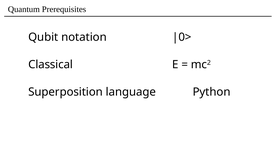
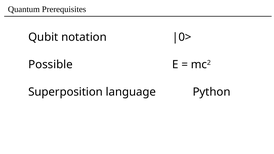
Classical: Classical -> Possible
